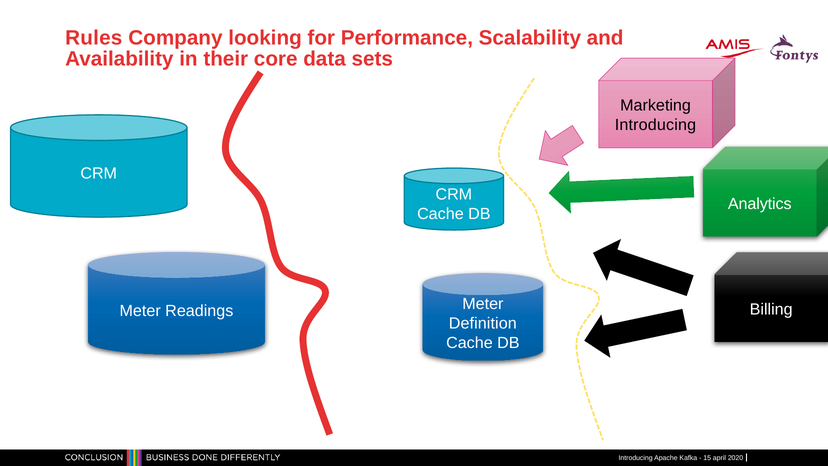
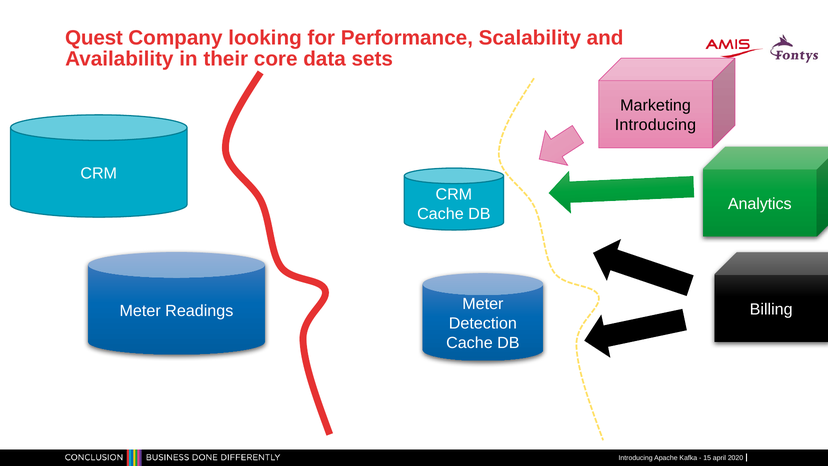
Rules: Rules -> Quest
Definition: Definition -> Detection
